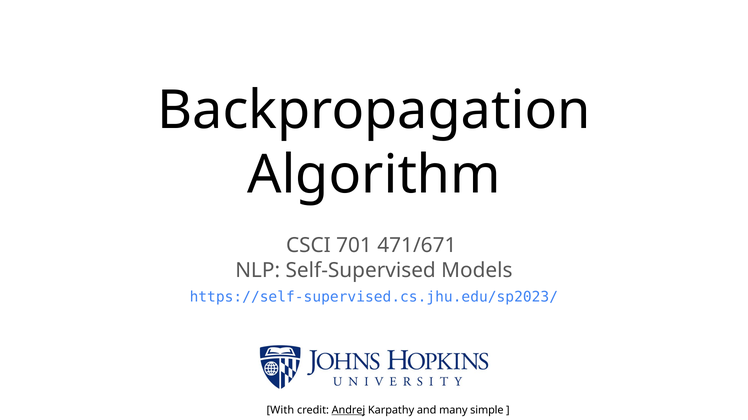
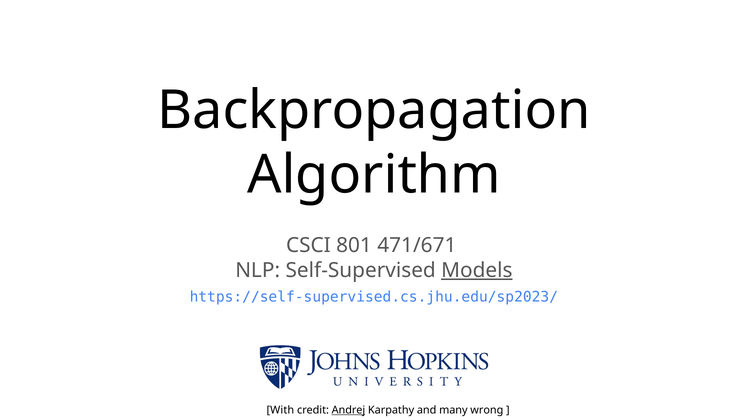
701: 701 -> 801
Models underline: none -> present
simple: simple -> wrong
